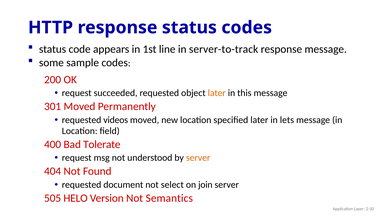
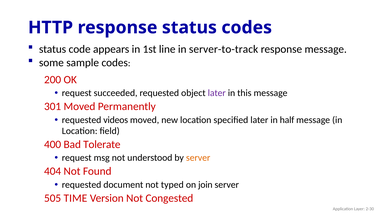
later at (217, 93) colour: orange -> purple
lets: lets -> half
select: select -> typed
HELO: HELO -> TIME
Semantics: Semantics -> Congested
